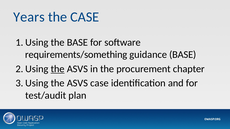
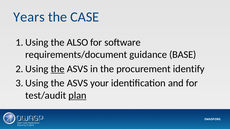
the BASE: BASE -> ALSO
requirements/something: requirements/something -> requirements/document
chapter: chapter -> identify
ASVS case: case -> your
plan underline: none -> present
